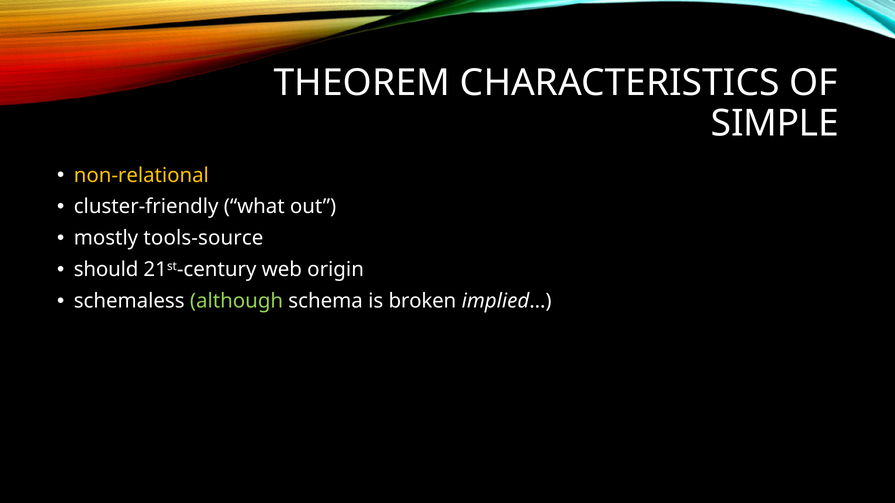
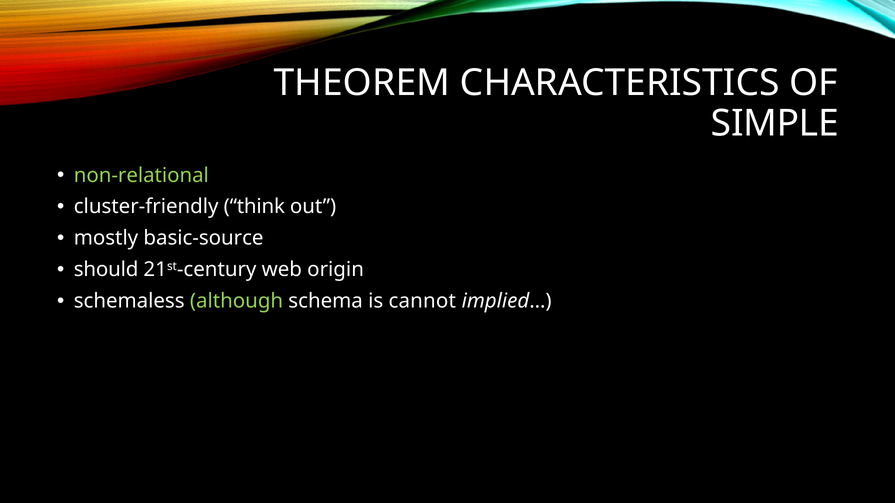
non-relational colour: yellow -> light green
what: what -> think
tools-source: tools-source -> basic-source
broken: broken -> cannot
